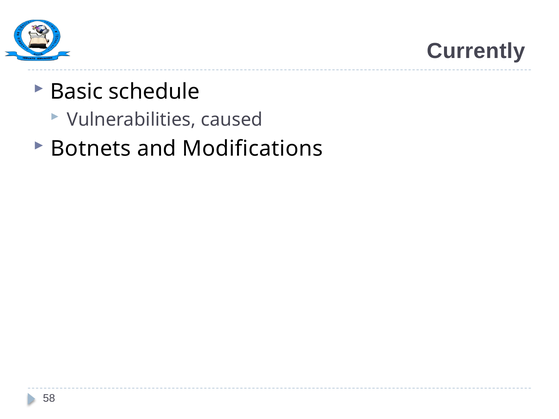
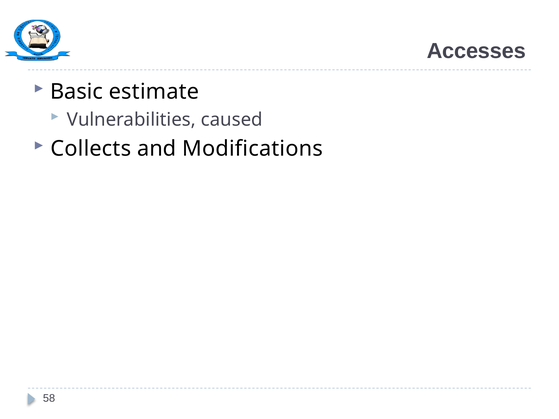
Currently: Currently -> Accesses
schedule: schedule -> estimate
Botnets: Botnets -> Collects
